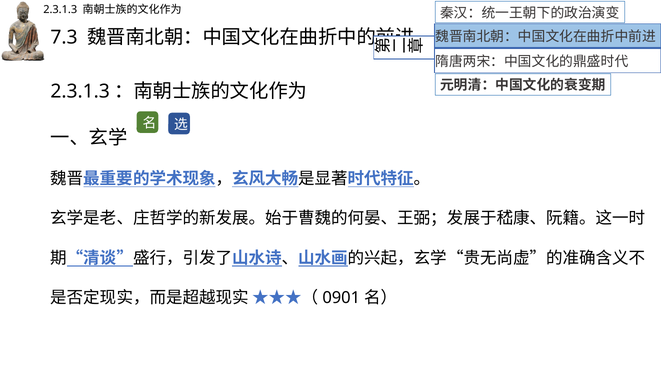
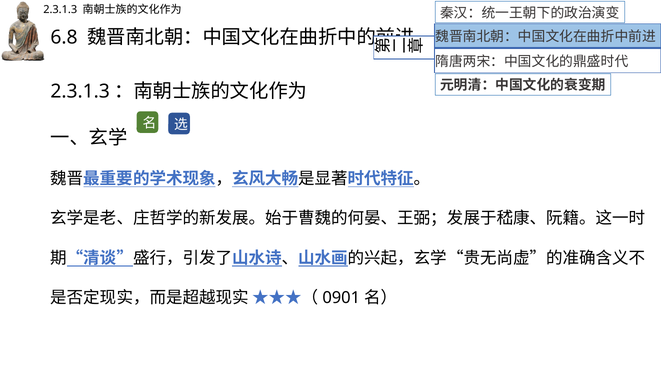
7.3: 7.3 -> 6.8
